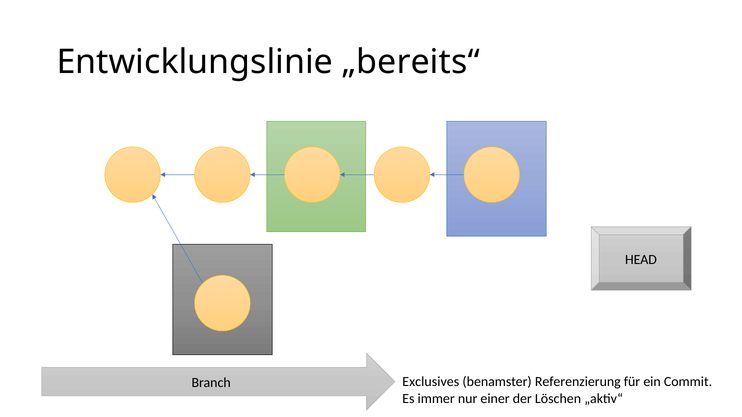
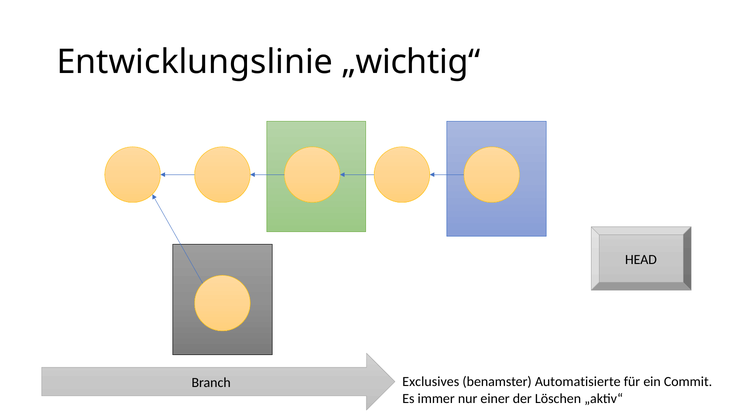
„bereits“: „bereits“ -> „wichtig“
Referenzierung: Referenzierung -> Automatisierte
